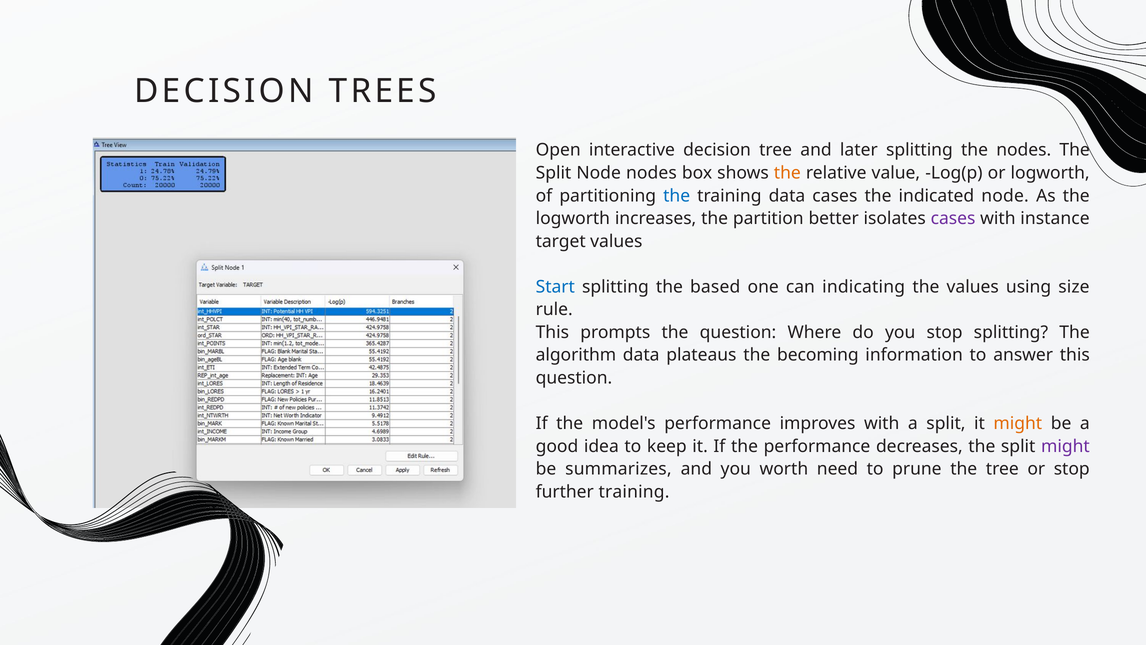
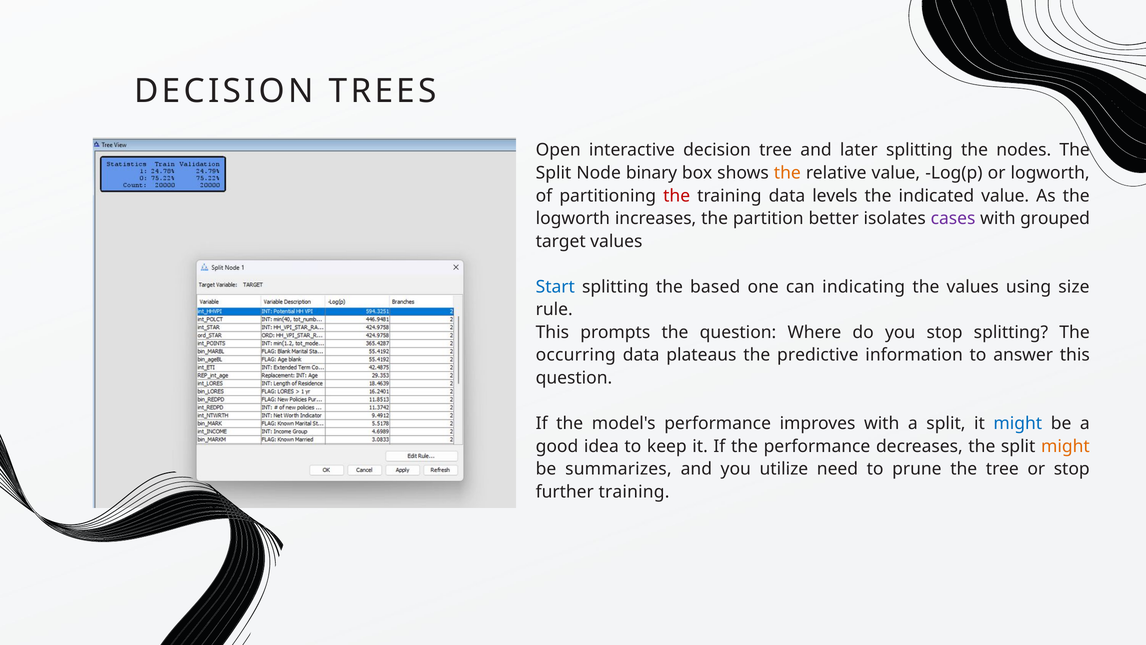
Node nodes: nodes -> binary
the at (677, 196) colour: blue -> red
data cases: cases -> levels
indicated node: node -> value
instance: instance -> grouped
algorithm: algorithm -> occurring
becoming: becoming -> predictive
might at (1018, 423) colour: orange -> blue
might at (1065, 446) colour: purple -> orange
worth: worth -> utilize
